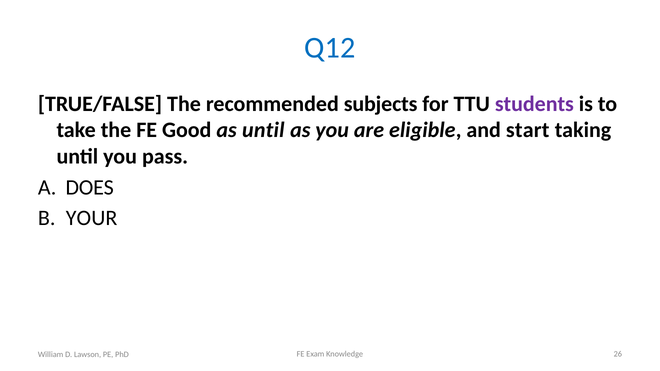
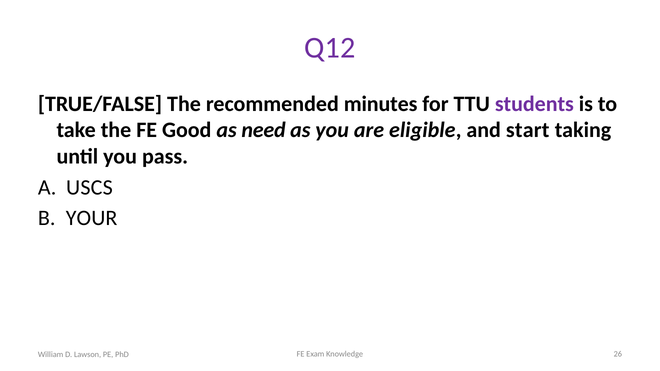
Q12 colour: blue -> purple
subjects: subjects -> minutes
as until: until -> need
DOES: DOES -> USCS
